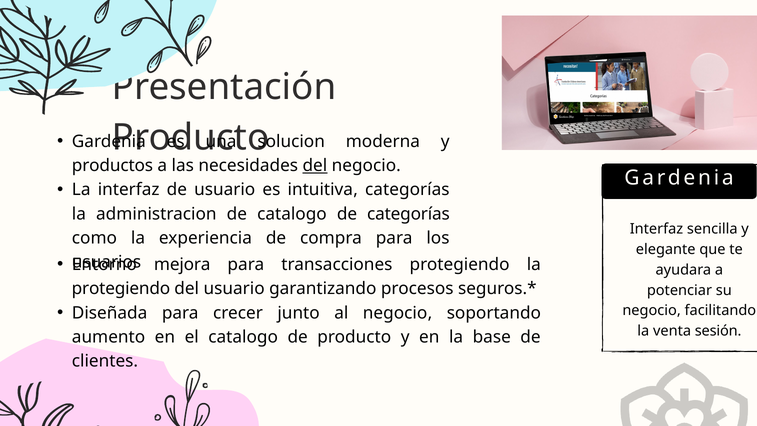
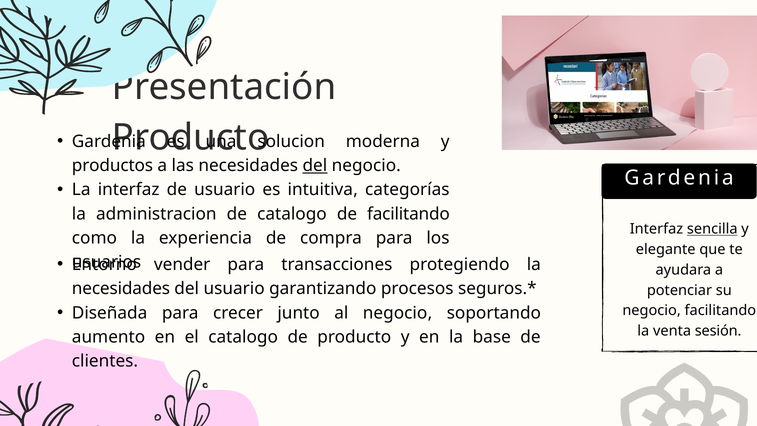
de categorías: categorías -> facilitando
sencilla underline: none -> present
mejora: mejora -> vender
protegiendo at (121, 289): protegiendo -> necesidades
